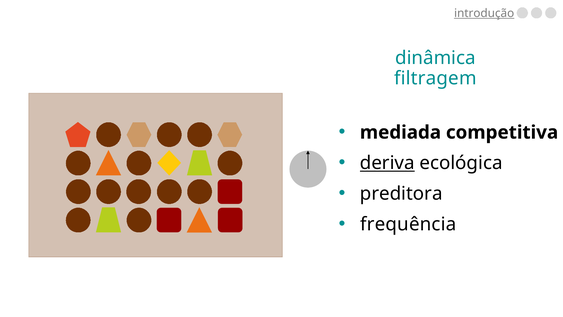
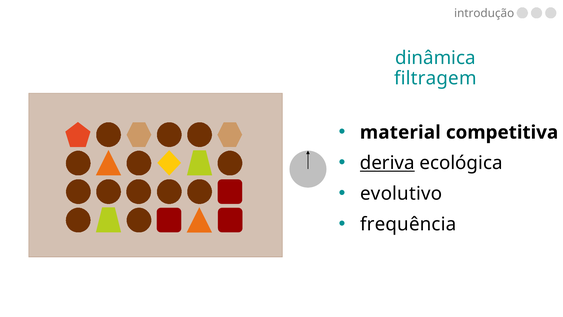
introdução underline: present -> none
mediada: mediada -> material
preditora: preditora -> evolutivo
